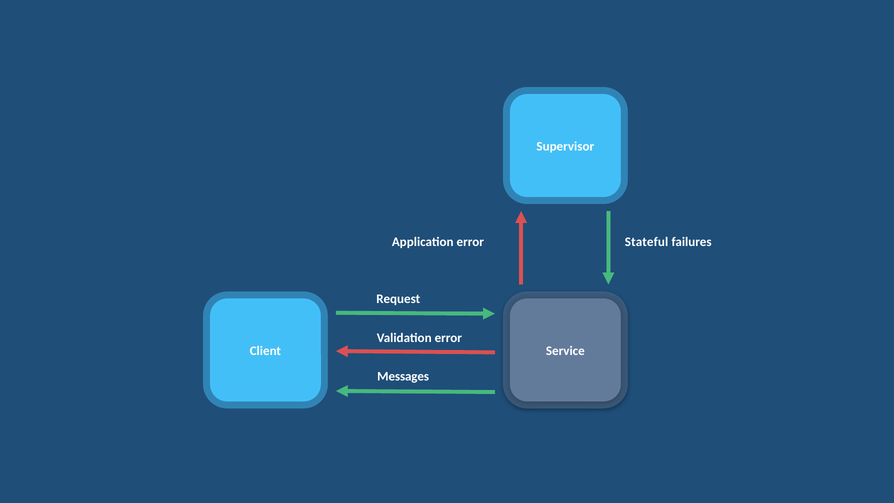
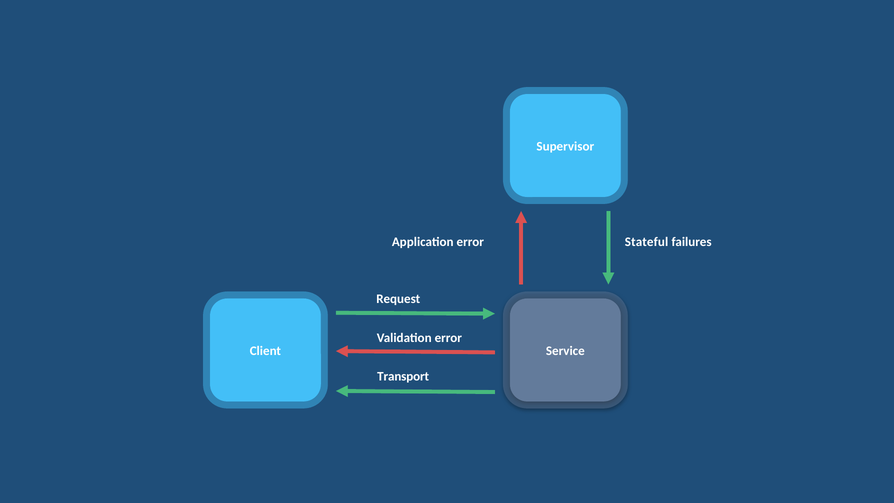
Messages: Messages -> Transport
